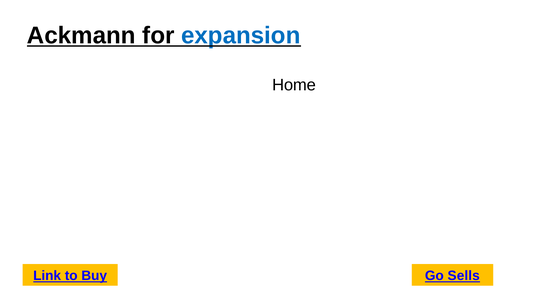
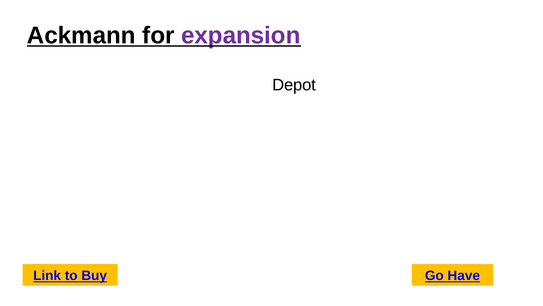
expansion colour: blue -> purple
Home: Home -> Depot
Sells: Sells -> Have
